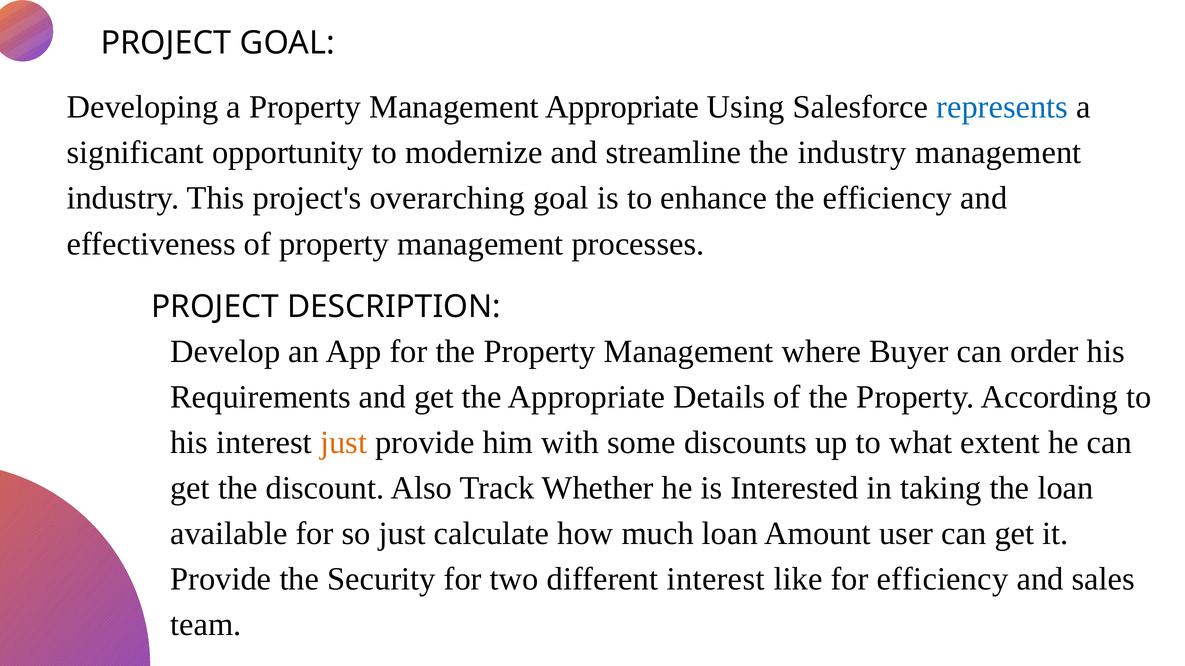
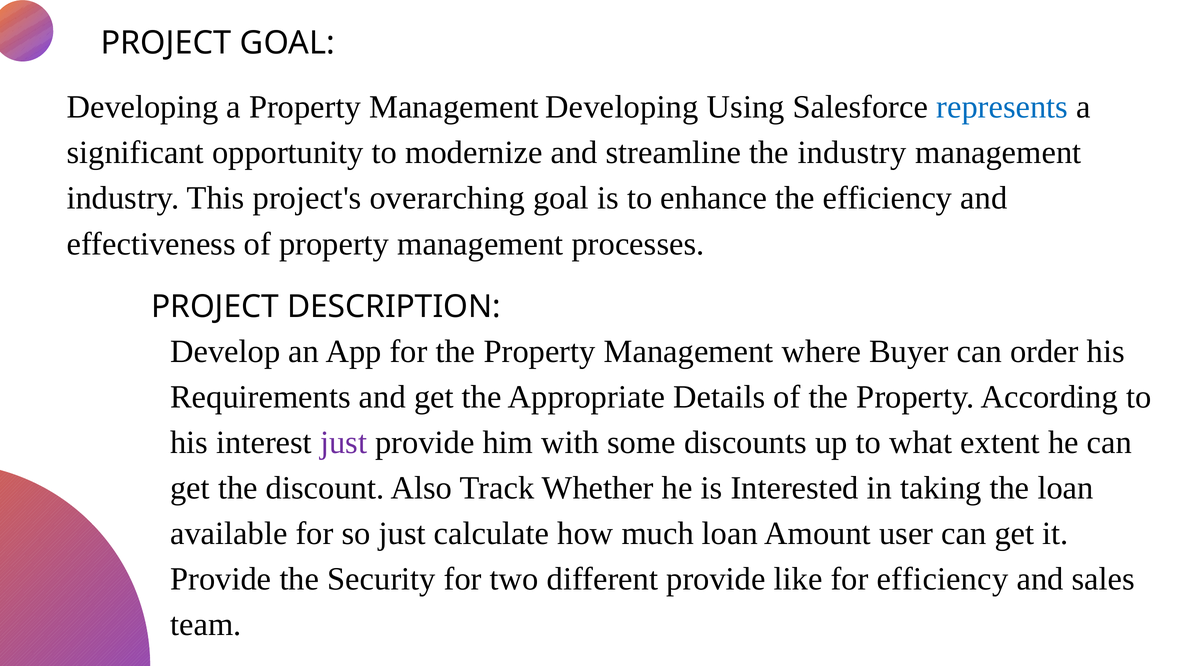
Management Appropriate: Appropriate -> Developing
just at (344, 443) colour: orange -> purple
different interest: interest -> provide
